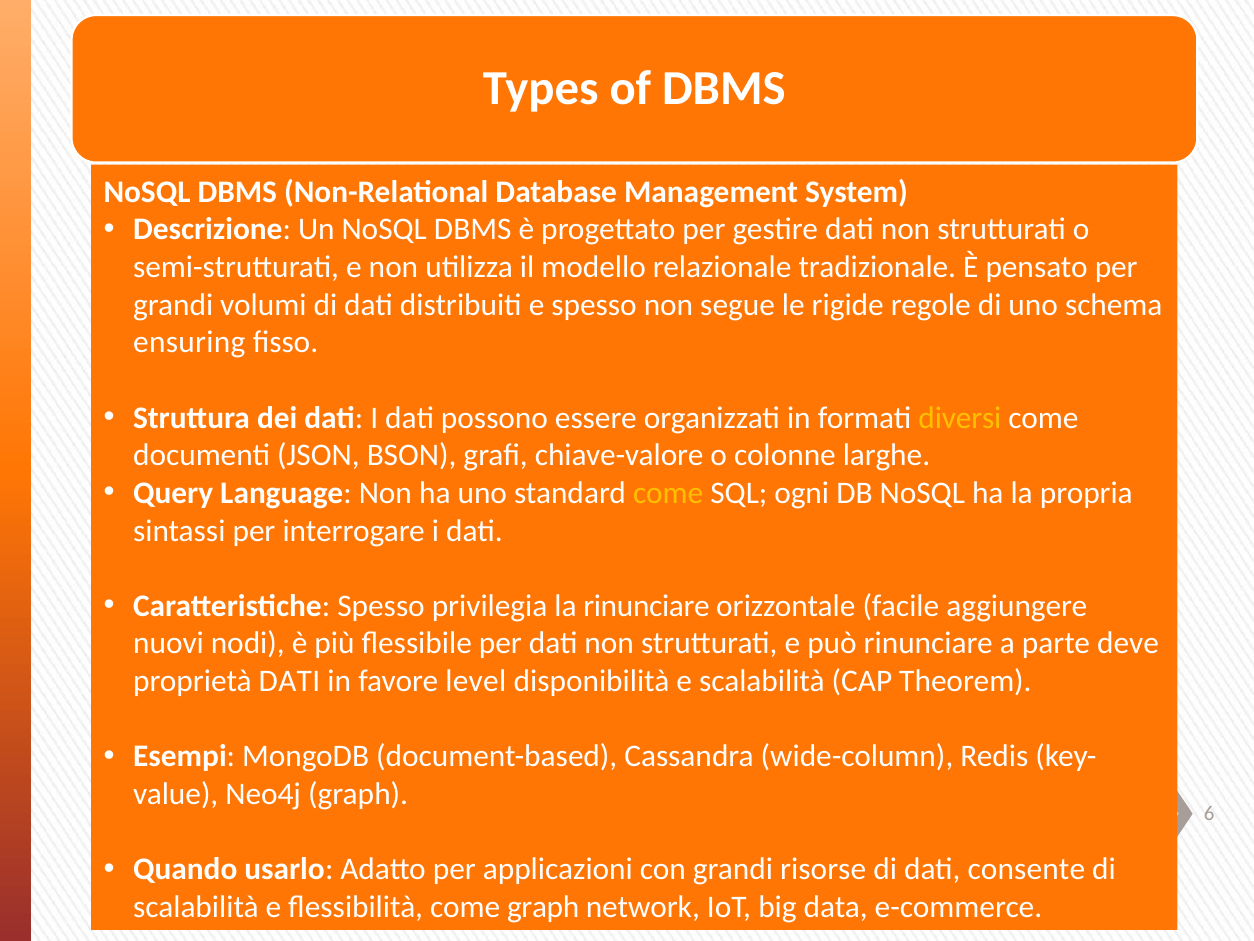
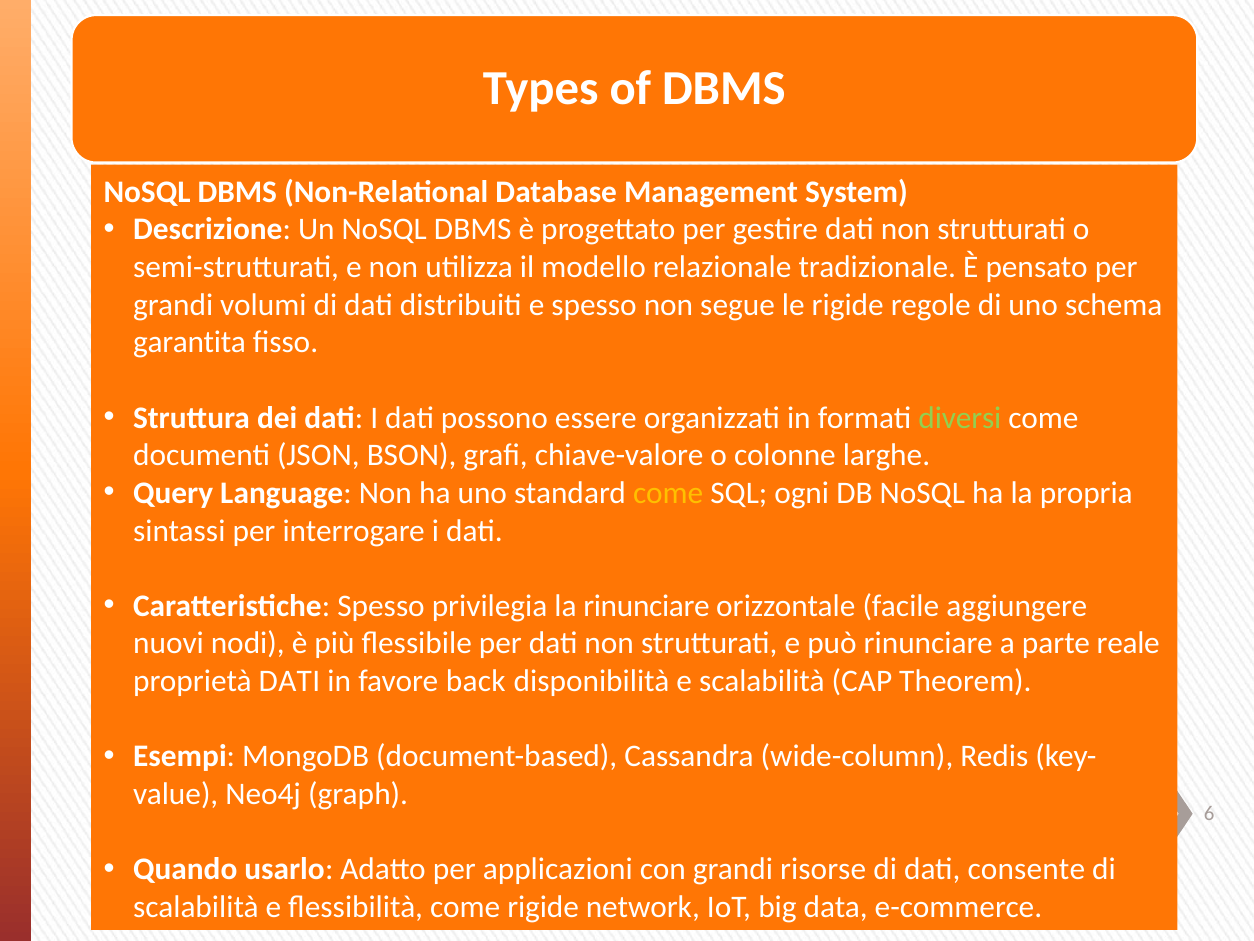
ensuring: ensuring -> garantita
diversi colour: yellow -> light green
deve: deve -> reale
level: level -> back
come graph: graph -> rigide
